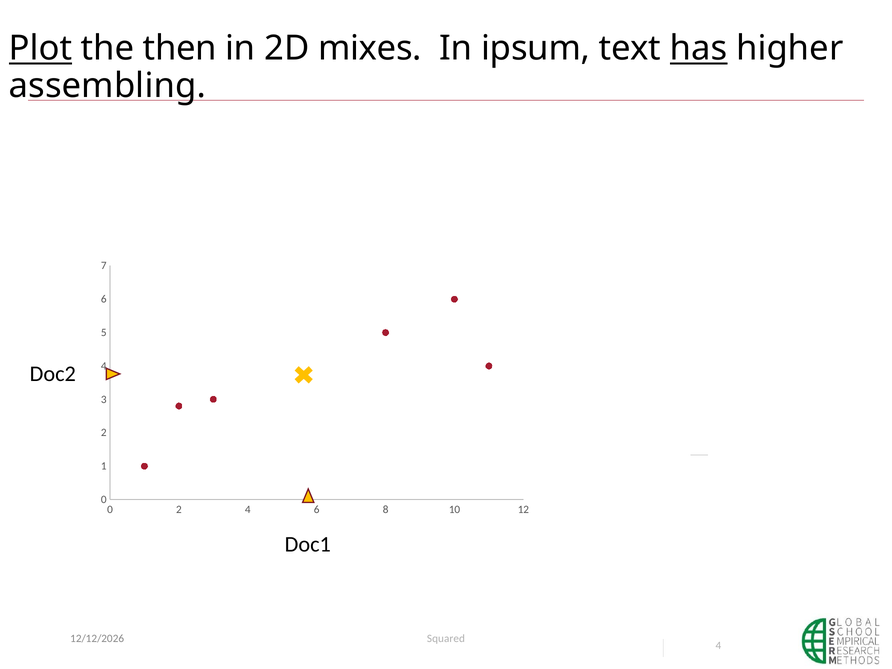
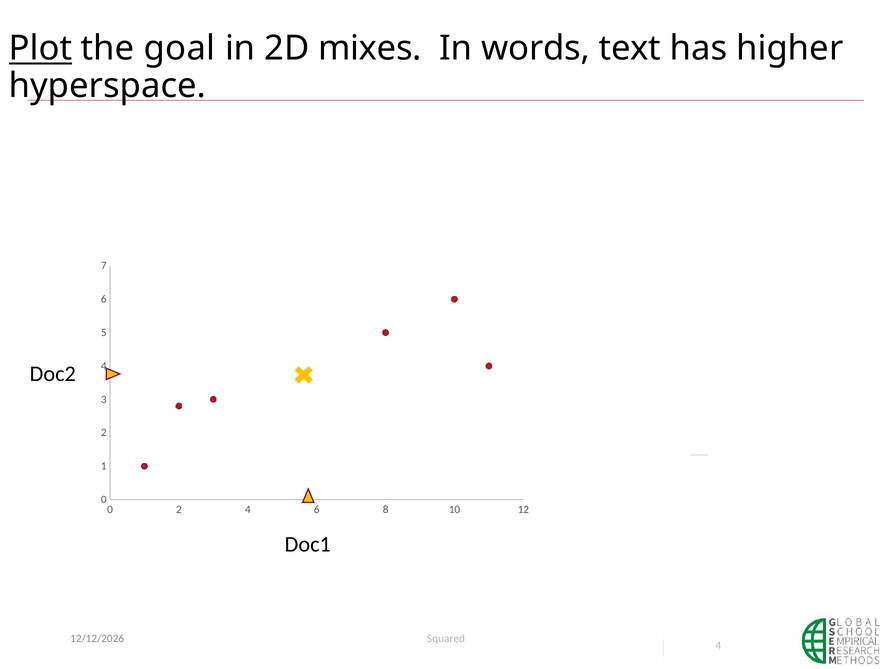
then: then -> goal
ipsum: ipsum -> words
has underline: present -> none
assembling: assembling -> hyperspace
